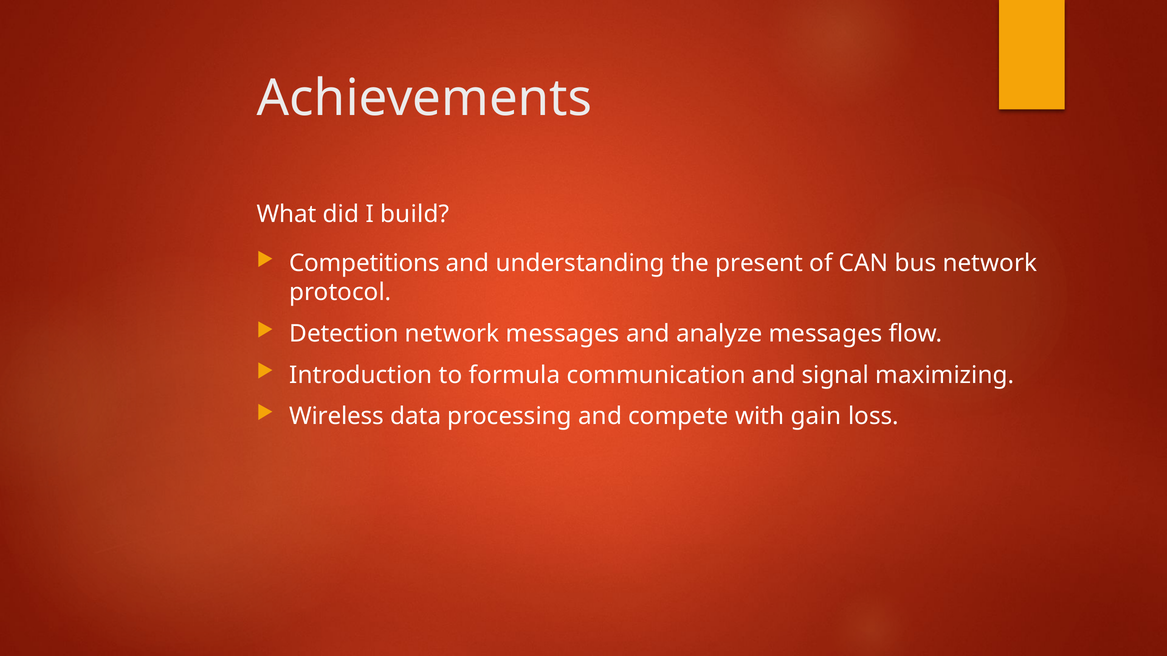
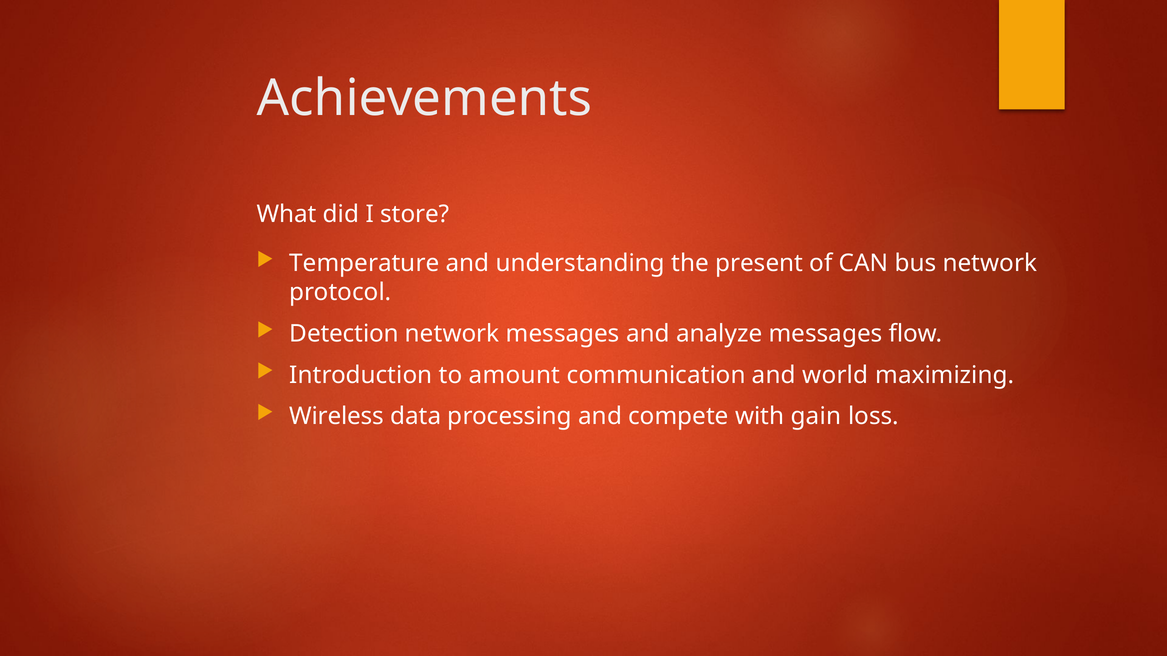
build: build -> store
Competitions: Competitions -> Temperature
formula: formula -> amount
signal: signal -> world
